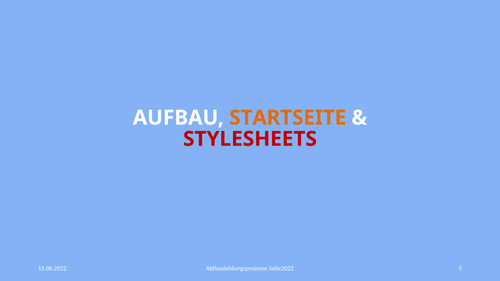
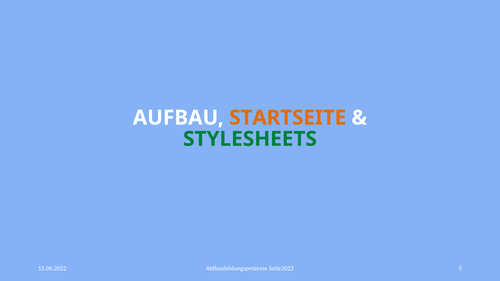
STYLESHEETS colour: red -> green
